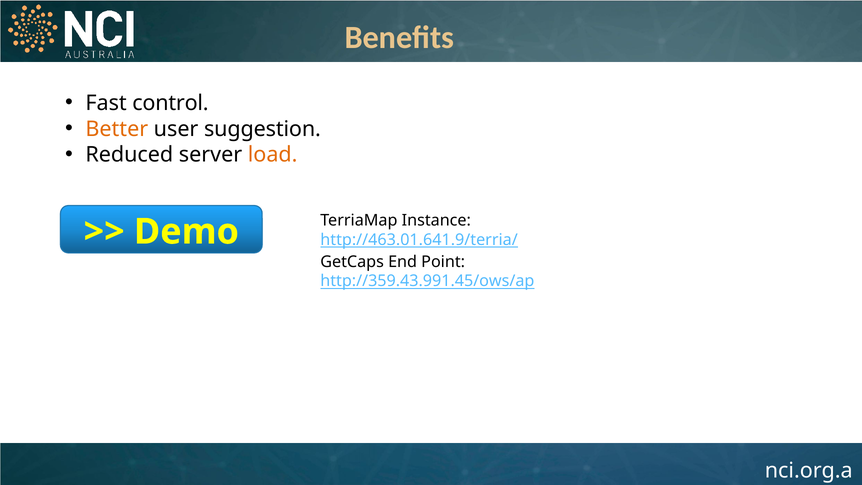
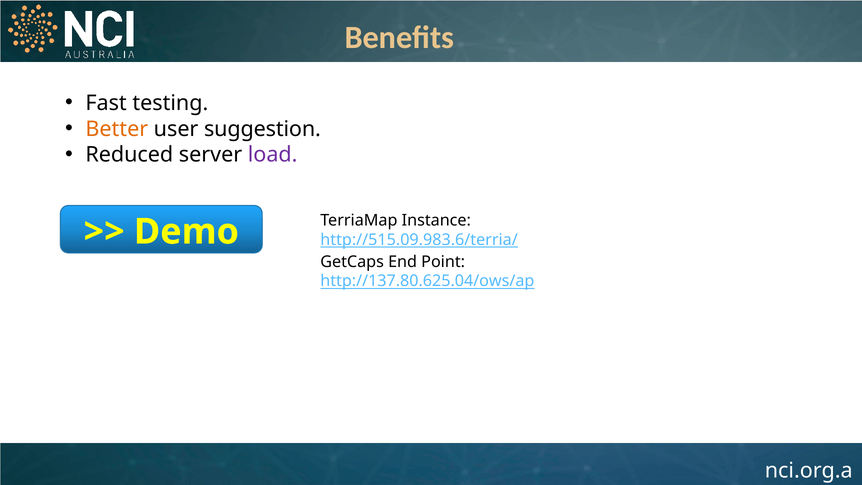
control: control -> testing
load colour: orange -> purple
http://463.01.641.9/terria/: http://463.01.641.9/terria/ -> http://515.09.983.6/terria/
http://359.43.991.45/ows/ap: http://359.43.991.45/ows/ap -> http://137.80.625.04/ows/ap
